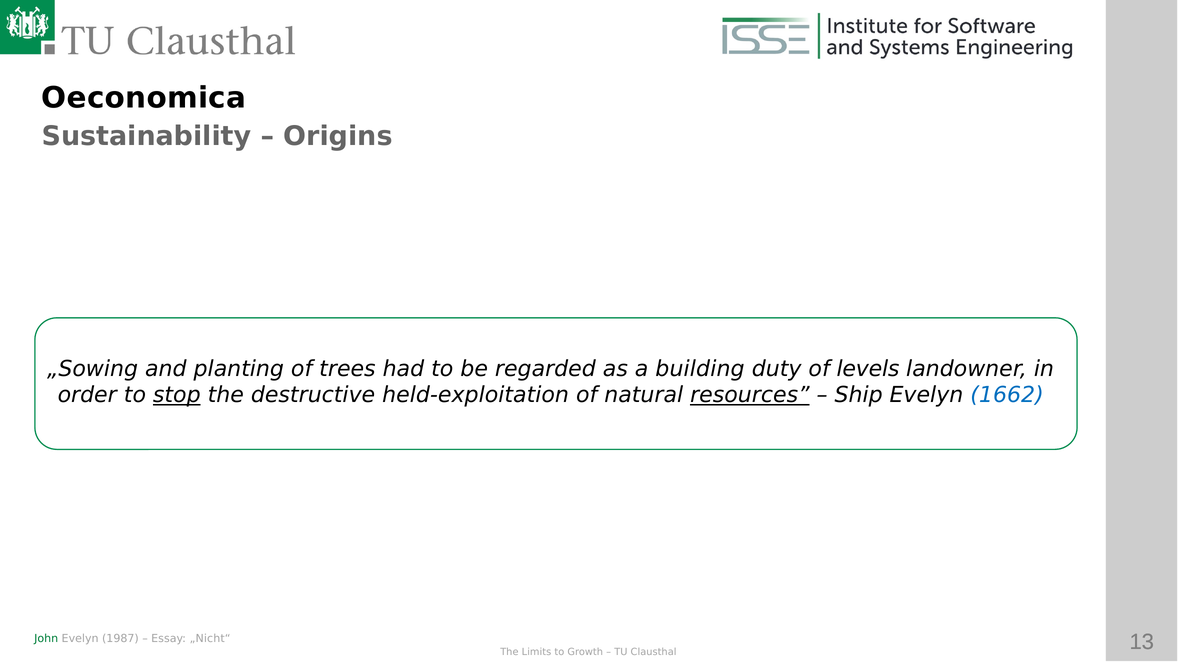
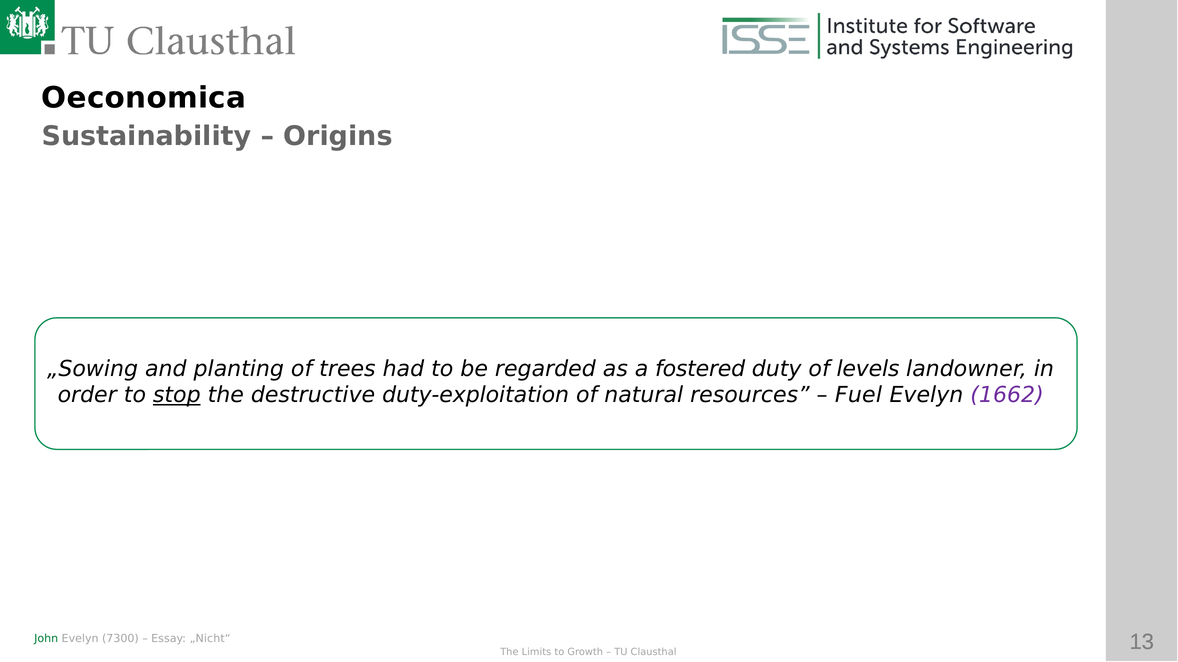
building: building -> fostered
held-exploitation: held-exploitation -> duty-exploitation
resources underline: present -> none
Ship: Ship -> Fuel
1662 colour: blue -> purple
1987: 1987 -> 7300
